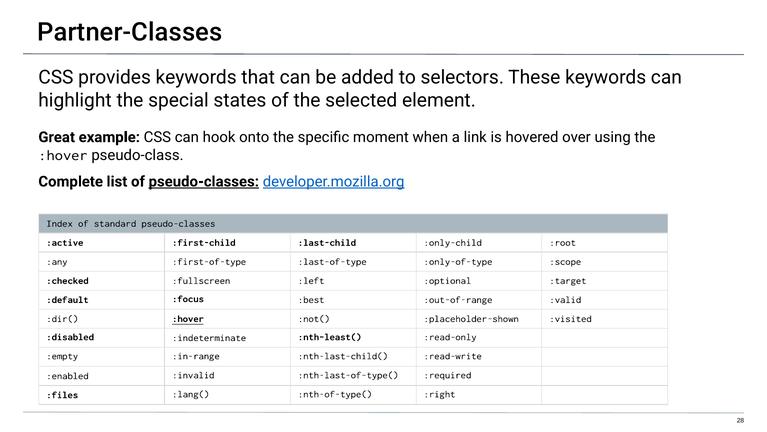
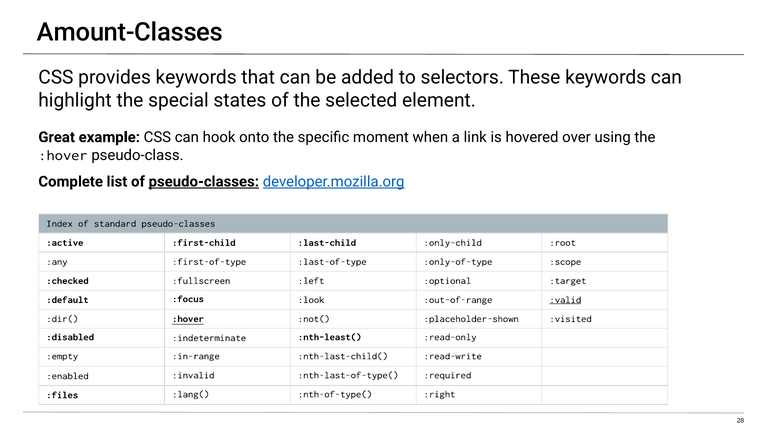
Partner-Classes: Partner-Classes -> Amount-Classes
:best: :best -> :look
:valid underline: none -> present
